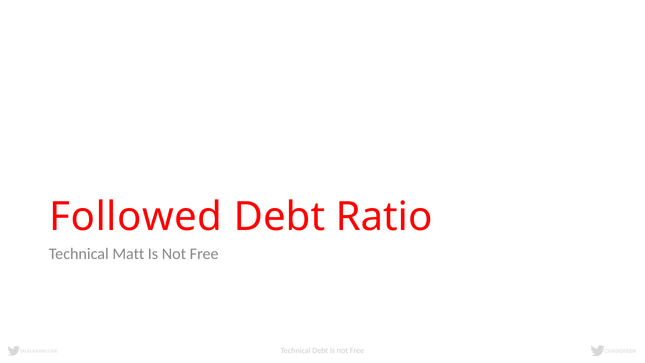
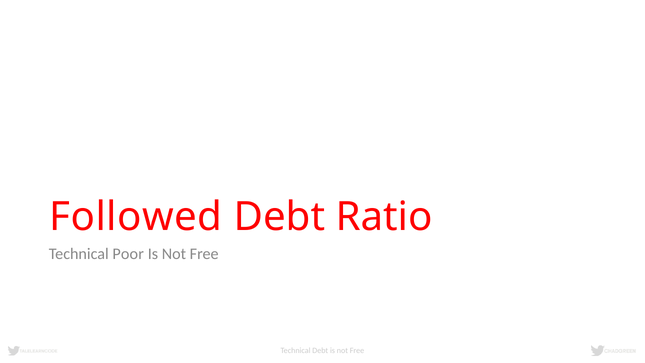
Matt: Matt -> Poor
